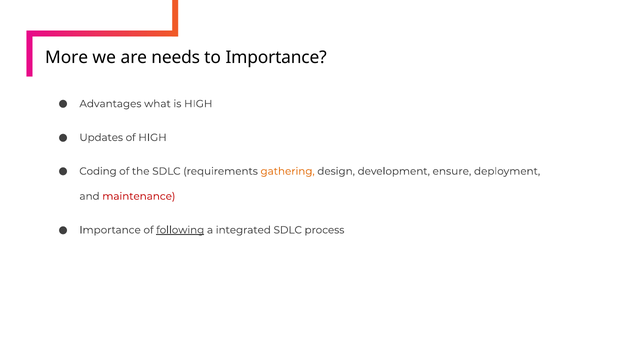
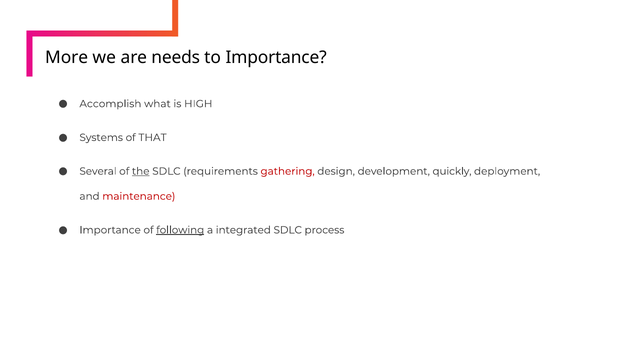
Advantages: Advantages -> Accomplish
Updates: Updates -> Systems
of HIGH: HIGH -> THAT
Coding: Coding -> Several
the underline: none -> present
gathering colour: orange -> red
ensure: ensure -> quickly
